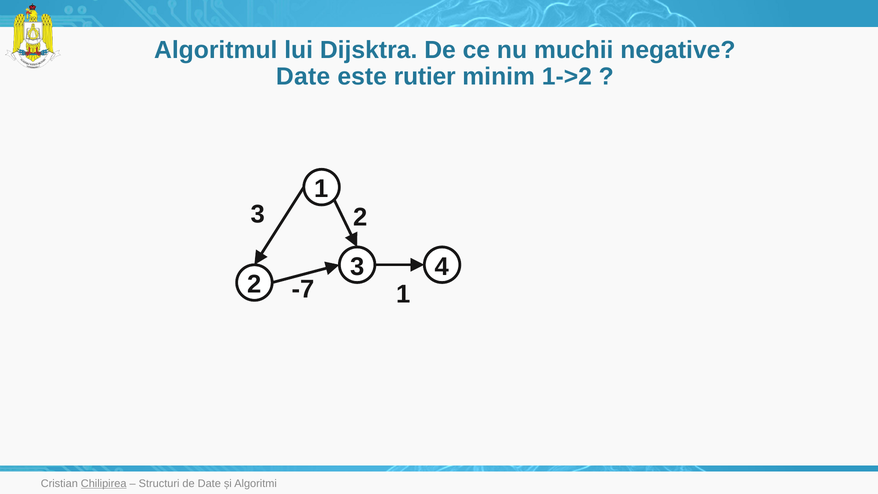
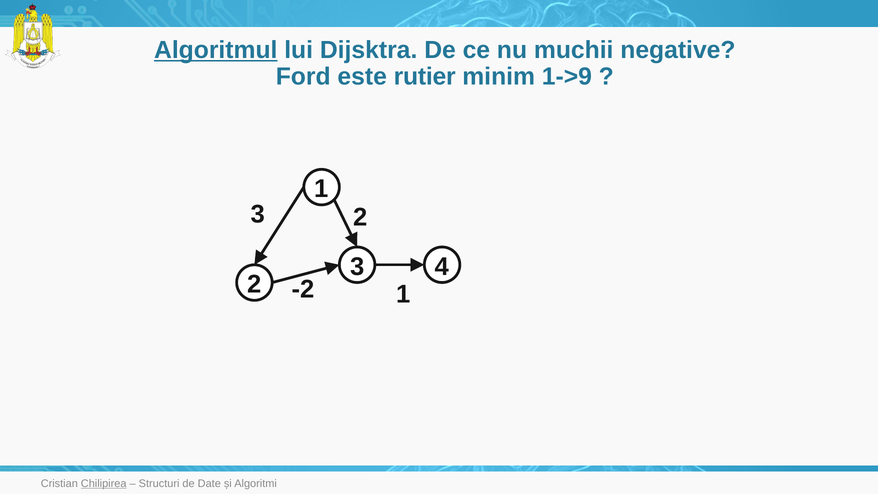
Algoritmul underline: none -> present
Date at (303, 77): Date -> Ford
1->2: 1->2 -> 1->9
-7: -7 -> -2
